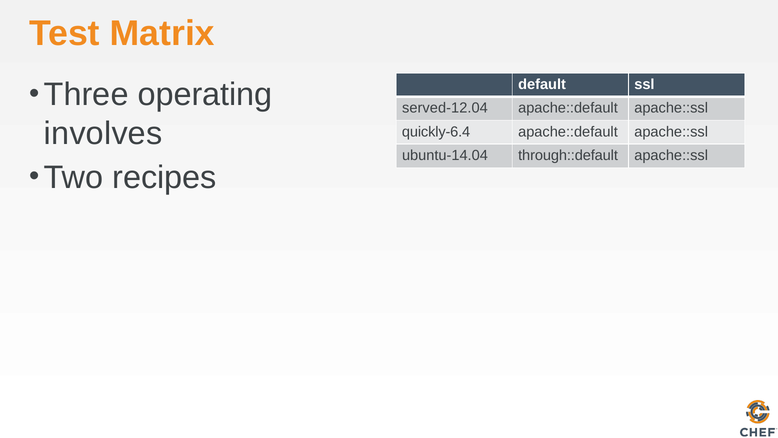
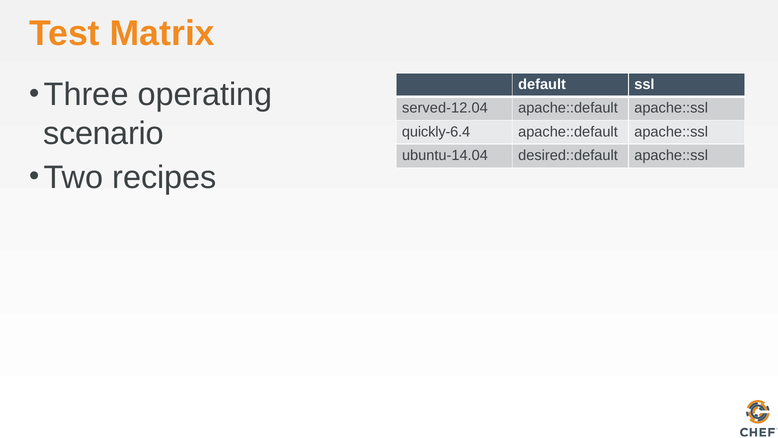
involves: involves -> scenario
through::default: through::default -> desired::default
